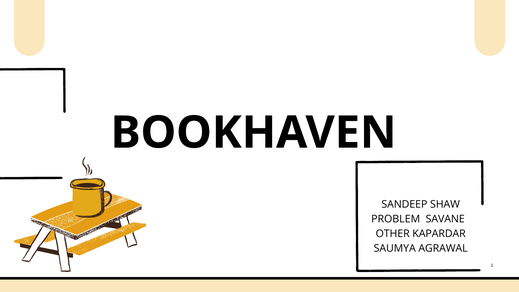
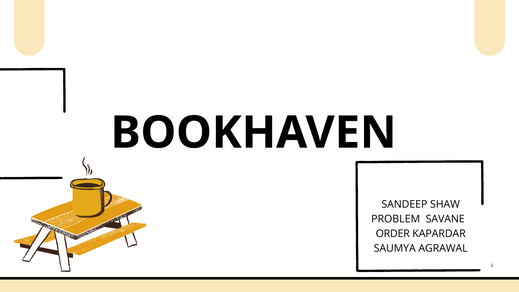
OTHER: OTHER -> ORDER
